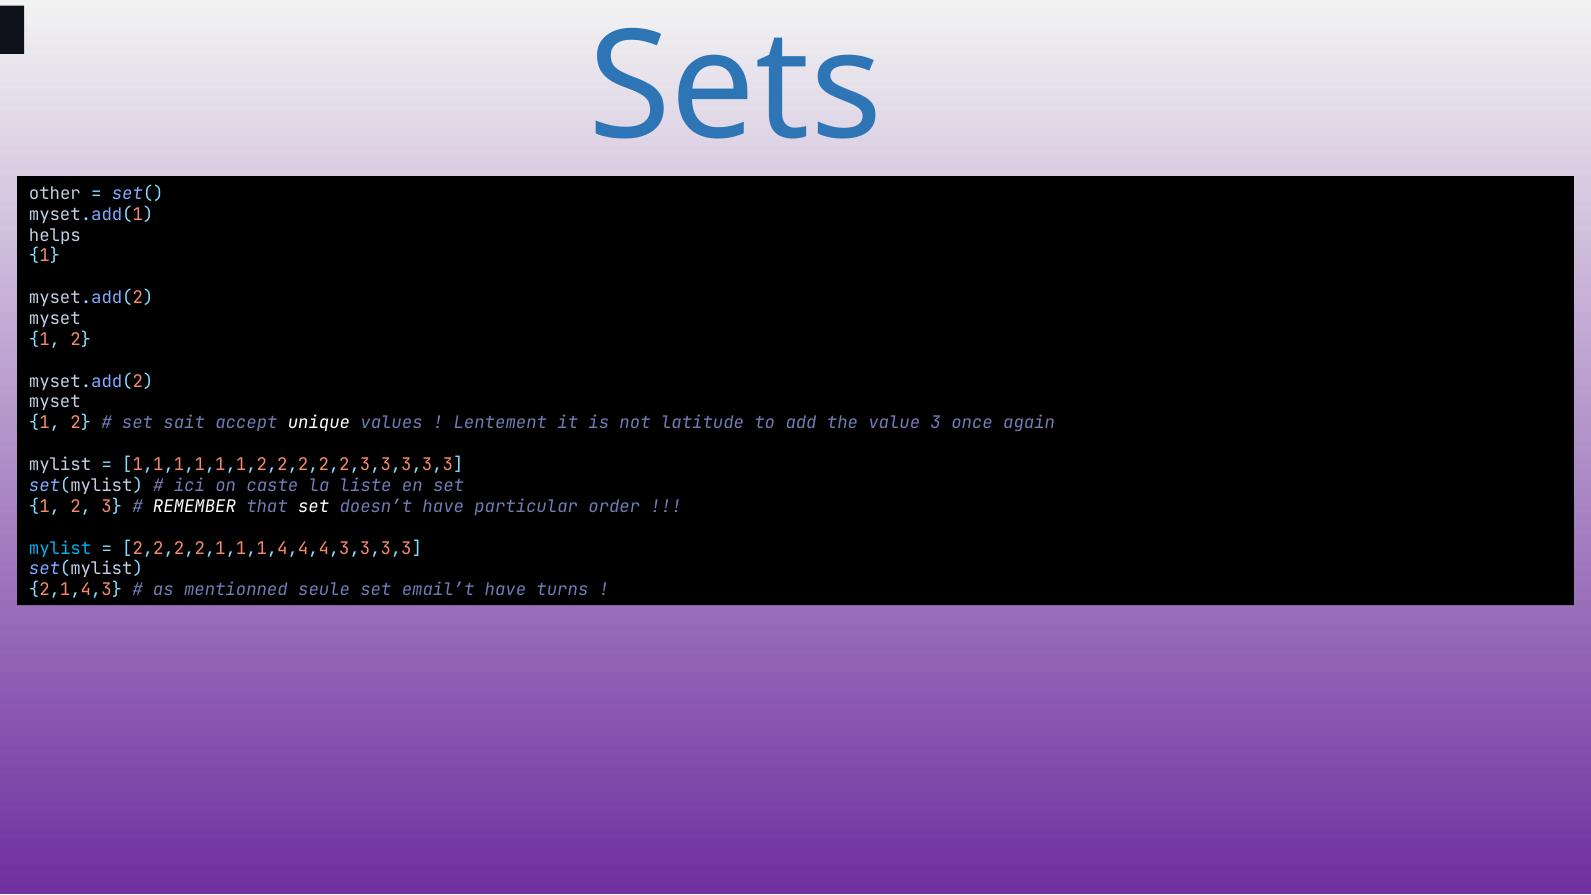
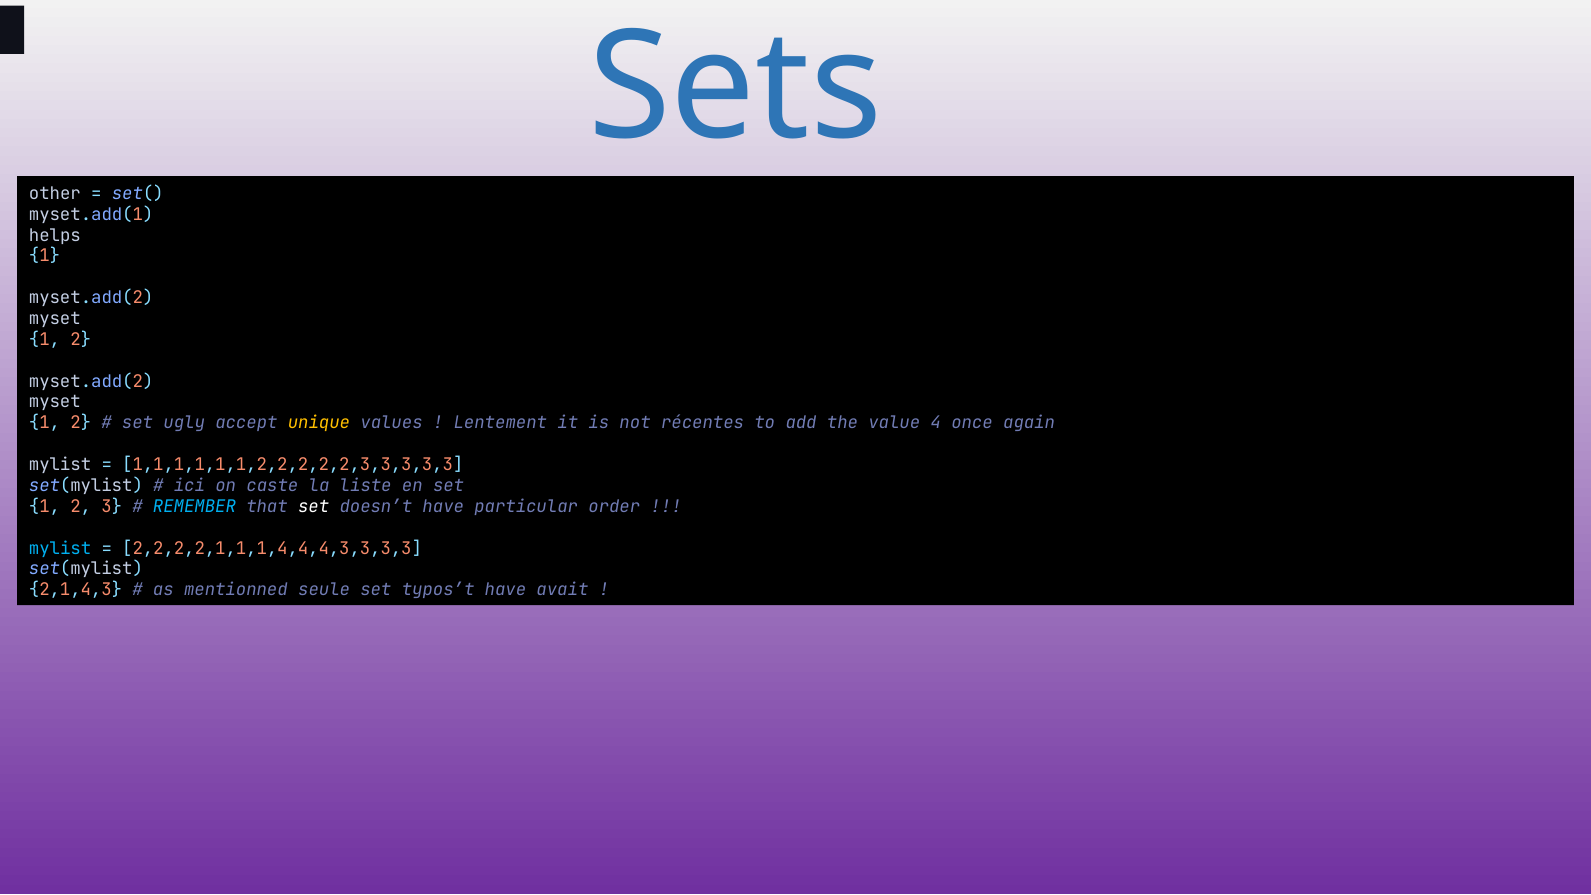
sait: sait -> ugly
unique colour: white -> yellow
latitude: latitude -> récentes
value 3: 3 -> 4
REMEMBER colour: white -> light blue
email’t: email’t -> typos’t
turns: turns -> avait
